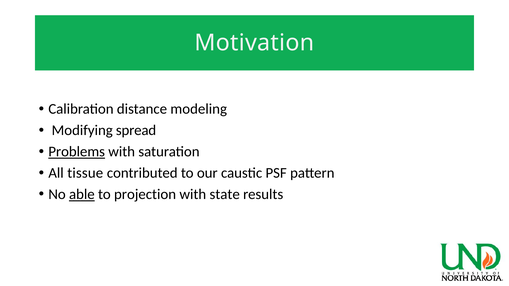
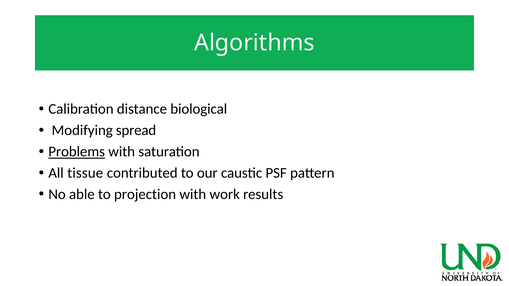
Motivation: Motivation -> Algorithms
modeling: modeling -> biological
able underline: present -> none
state: state -> work
